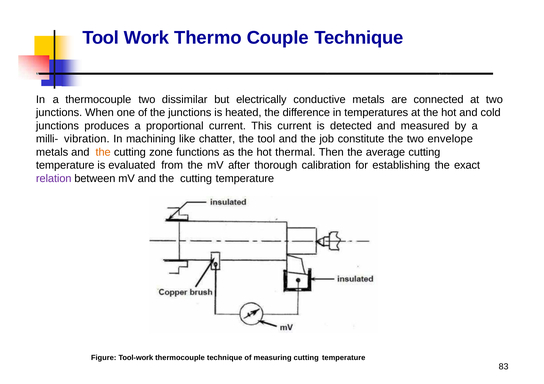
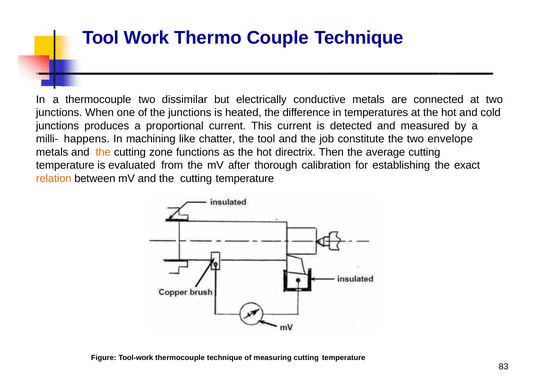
vibration: vibration -> happens
thermal: thermal -> directrix
relation colour: purple -> orange
